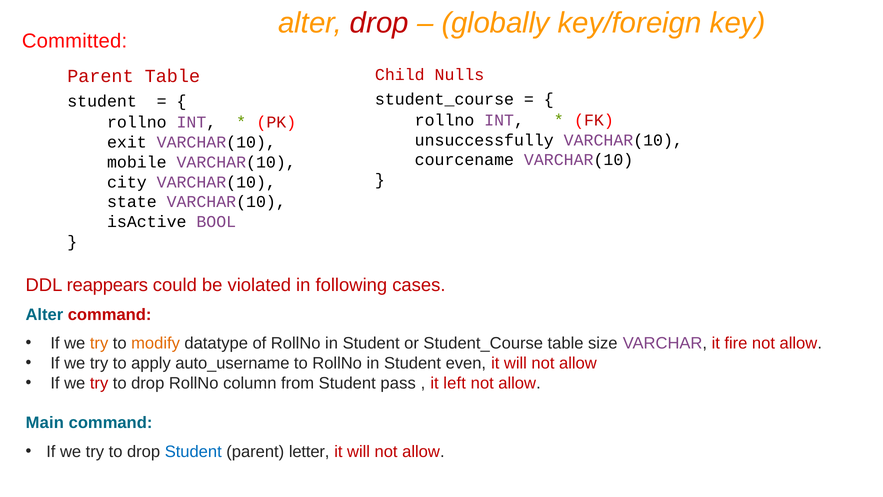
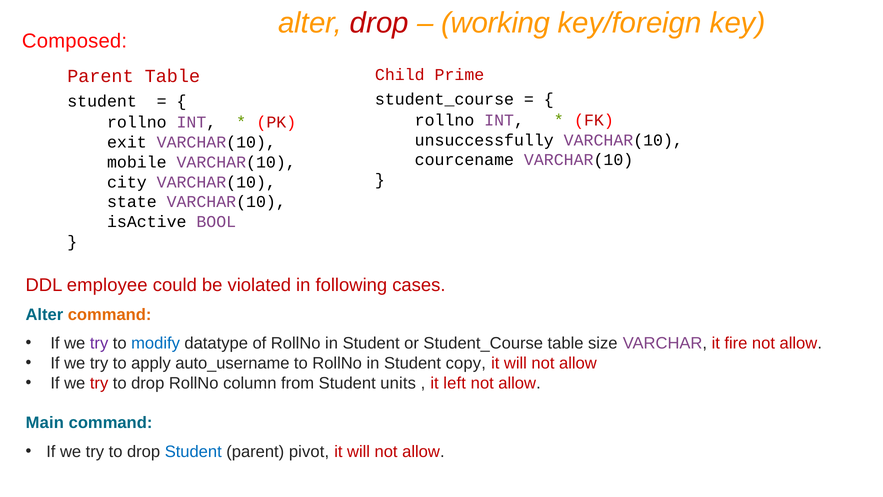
globally: globally -> working
Committed: Committed -> Composed
Nulls: Nulls -> Prime
reappears: reappears -> employee
command at (110, 314) colour: red -> orange
try at (99, 343) colour: orange -> purple
modify colour: orange -> blue
even: even -> copy
pass: pass -> units
letter: letter -> pivot
